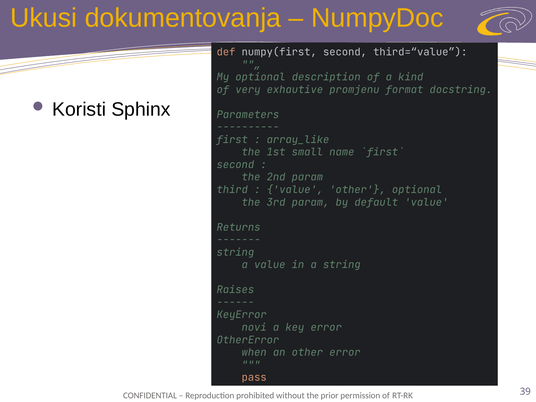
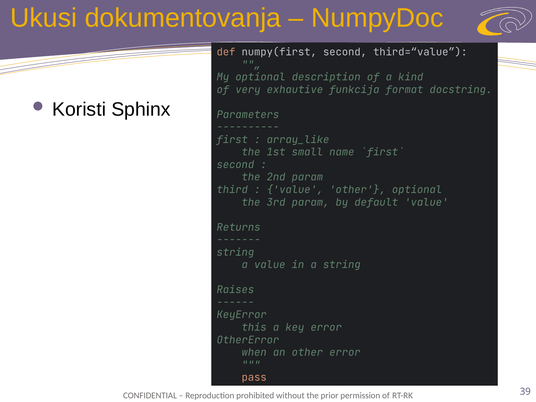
promjenu: promjenu -> funkcija
novi: novi -> this
